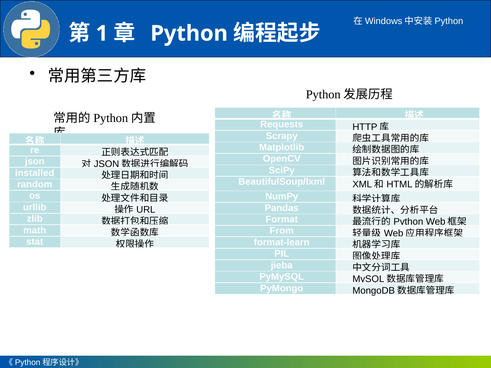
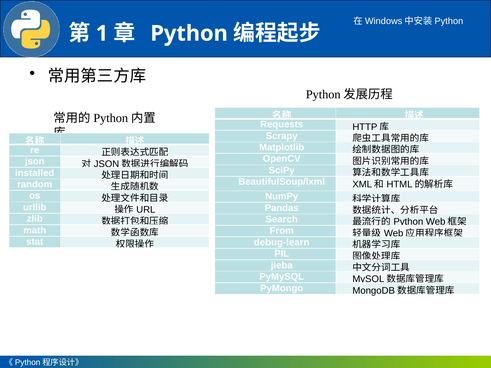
Format: Format -> Search
format-learn: format-learn -> debug-learn
